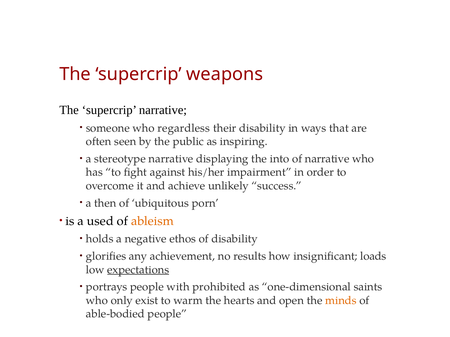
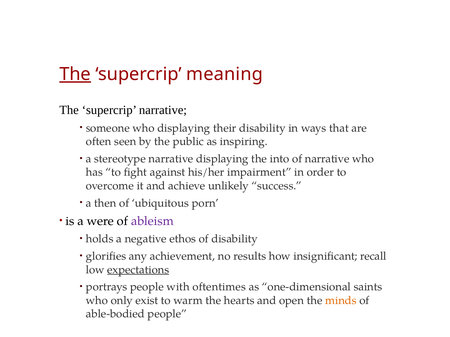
The at (75, 74) underline: none -> present
weapons: weapons -> meaning
who regardless: regardless -> displaying
used: used -> were
ableism colour: orange -> purple
loads: loads -> recall
prohibited: prohibited -> oftentimes
